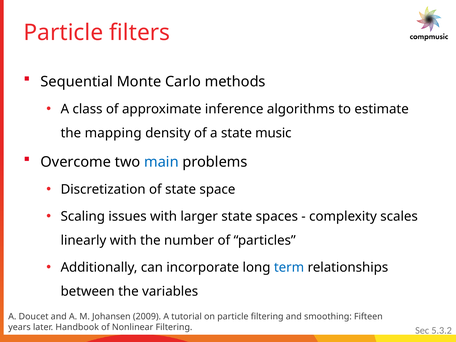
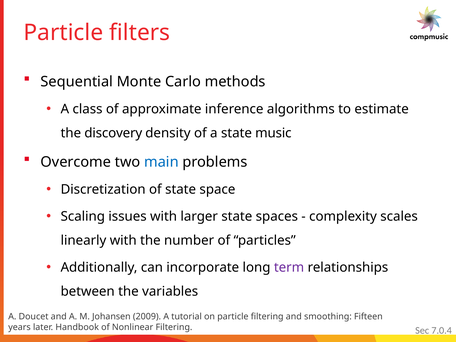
mapping: mapping -> discovery
term colour: blue -> purple
5.3.2: 5.3.2 -> 7.0.4
